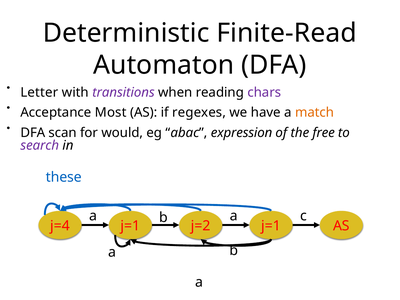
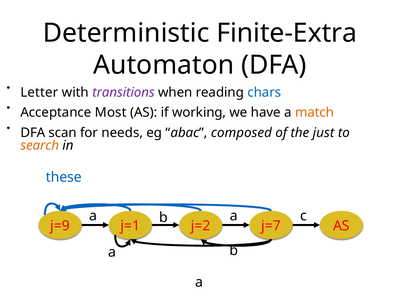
Finite-Read: Finite-Read -> Finite-Extra
chars colour: purple -> blue
regexes: regexes -> working
would: would -> needs
expression: expression -> composed
free: free -> just
search colour: purple -> orange
j=4: j=4 -> j=9
j=2 j=1: j=1 -> j=7
